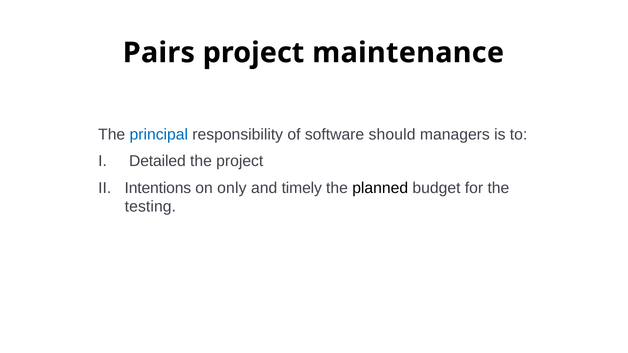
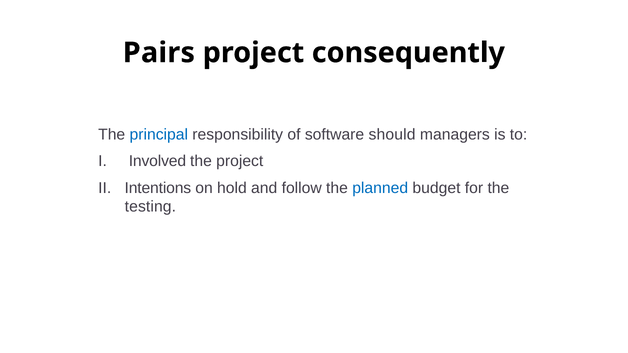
maintenance: maintenance -> consequently
Detailed: Detailed -> Involved
only: only -> hold
timely: timely -> follow
planned colour: black -> blue
